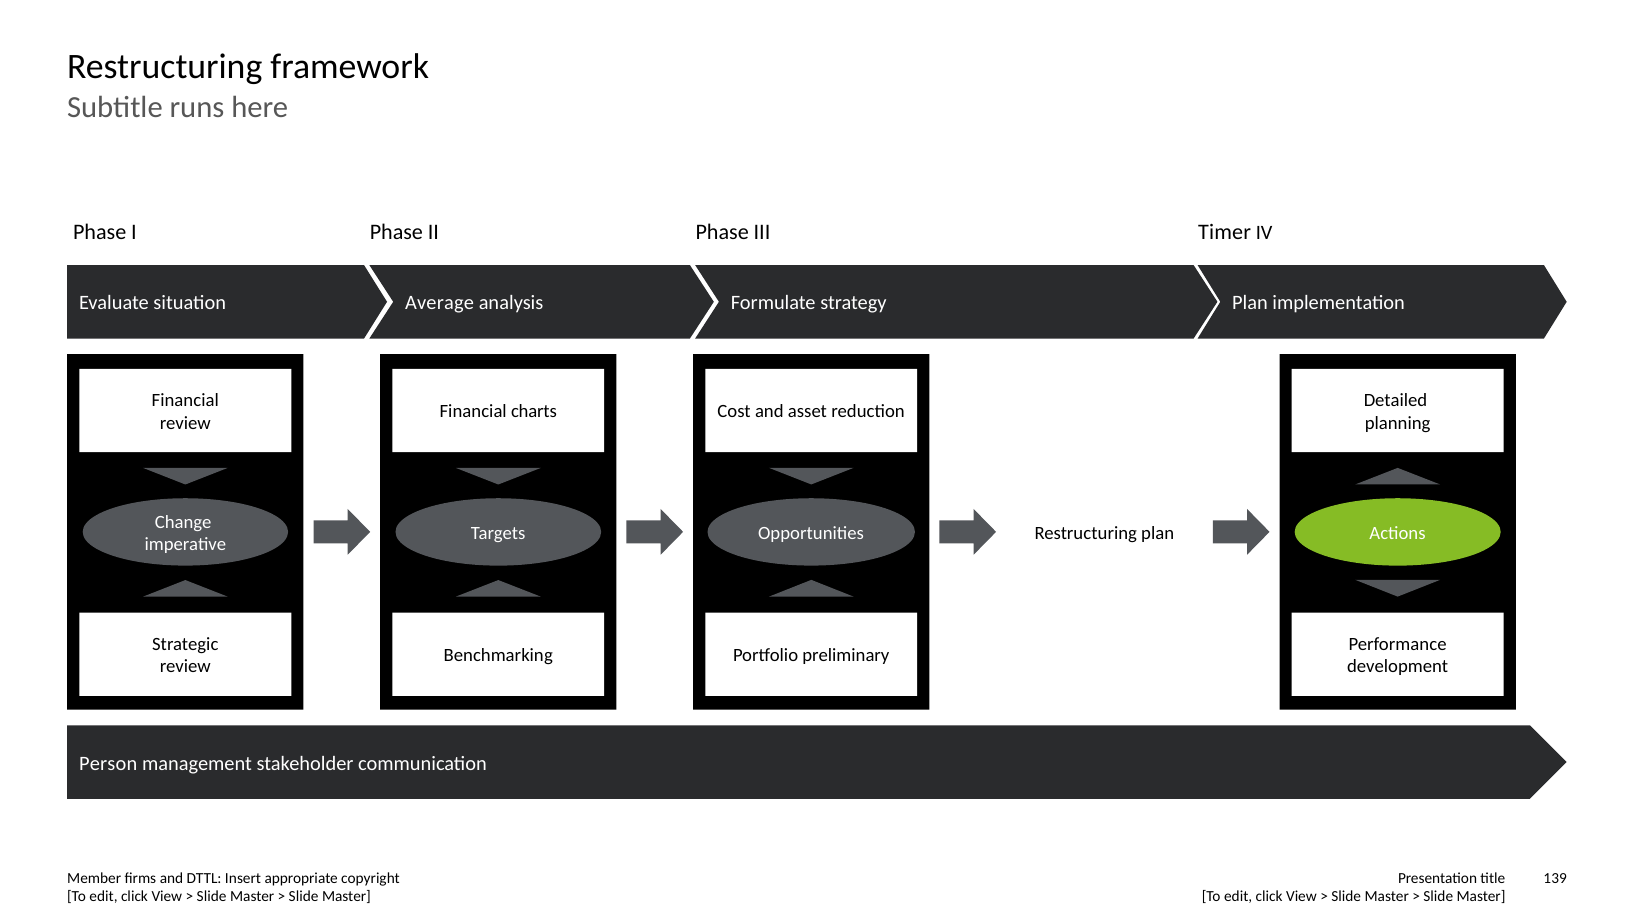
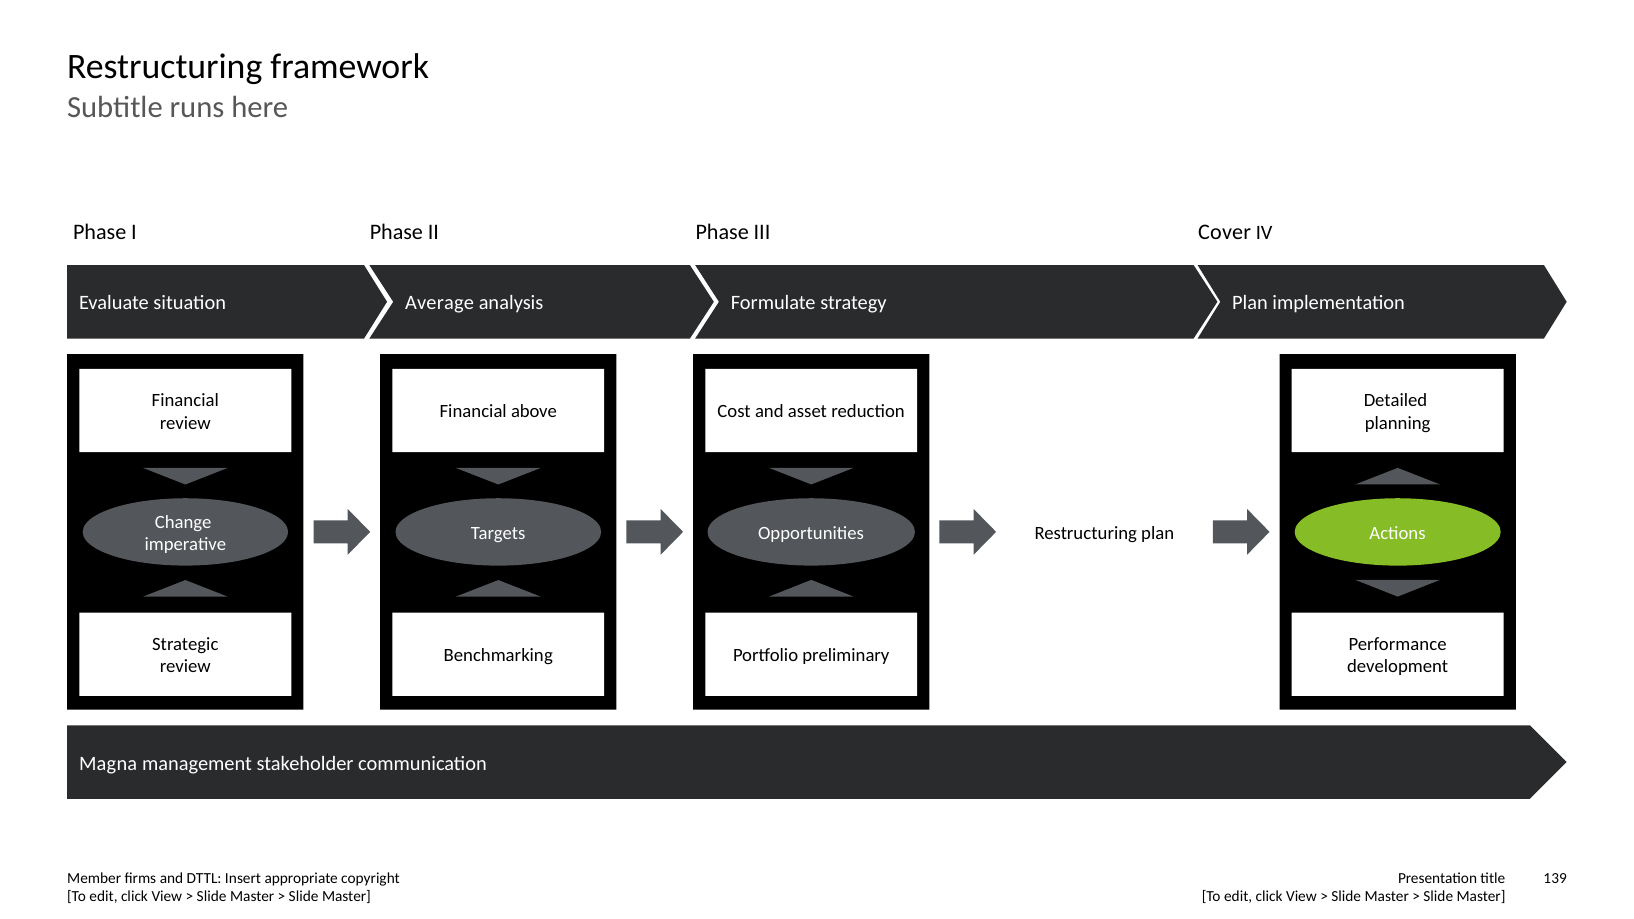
Timer: Timer -> Cover
charts: charts -> above
Person: Person -> Magna
